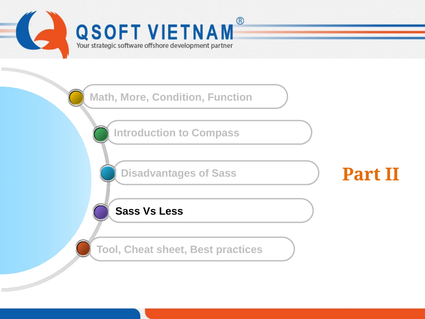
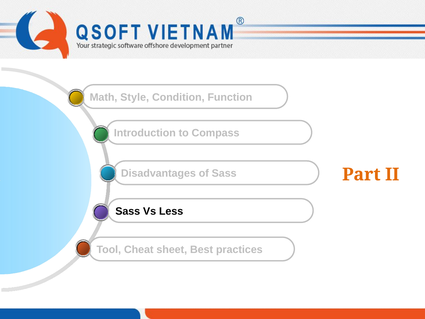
More: More -> Style
